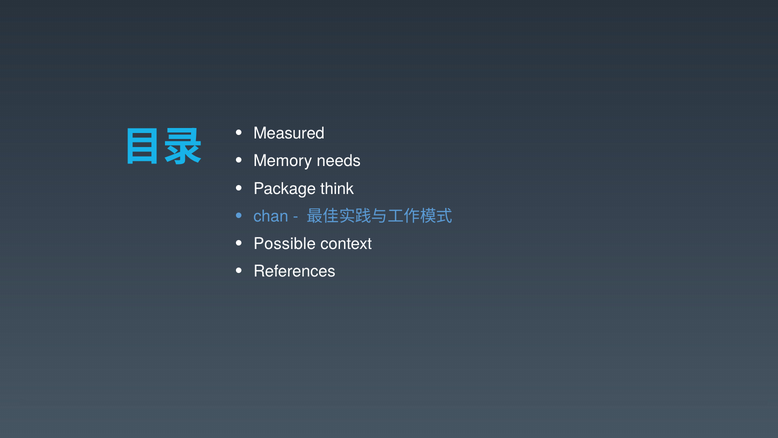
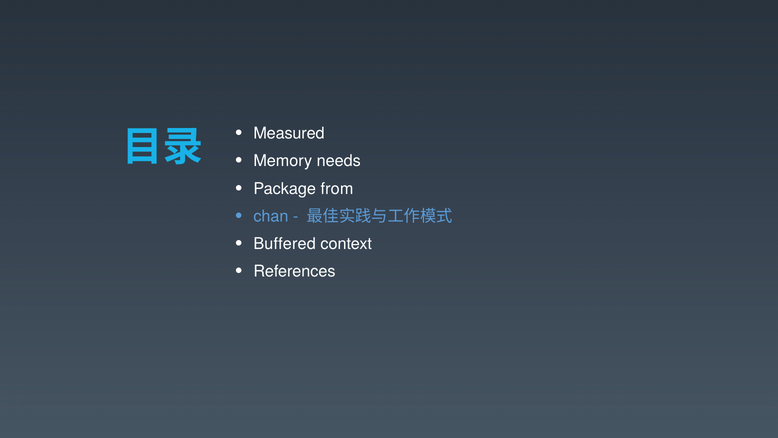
think: think -> from
Possible: Possible -> Buffered
